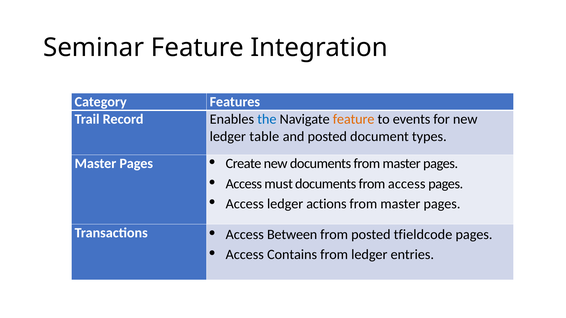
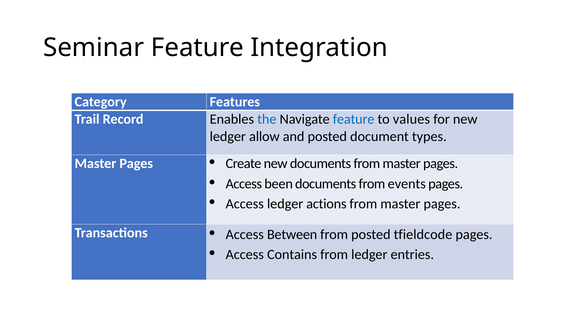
feature at (354, 119) colour: orange -> blue
events: events -> values
table: table -> allow
must: must -> been
from access: access -> events
